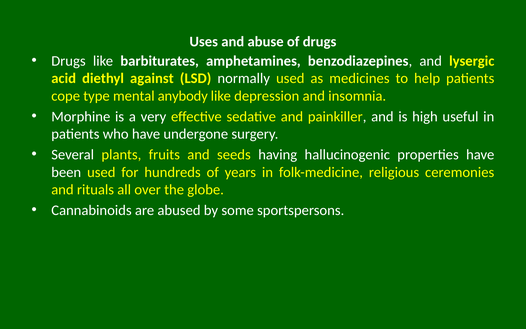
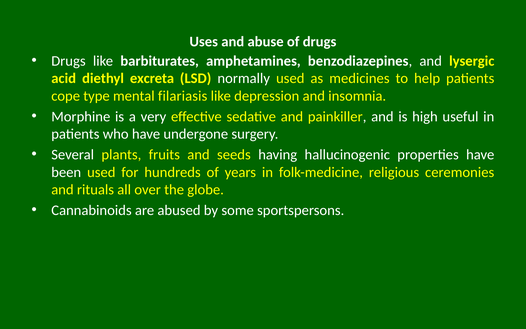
against: against -> excreta
anybody: anybody -> filariasis
